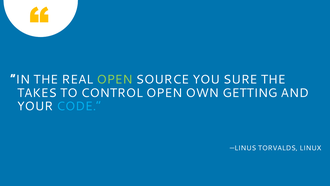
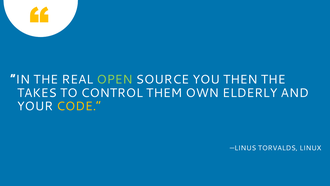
SURE: SURE -> THEN
CONTROL OPEN: OPEN -> THEM
GETTING: GETTING -> ELDERLY
CODE colour: light blue -> yellow
